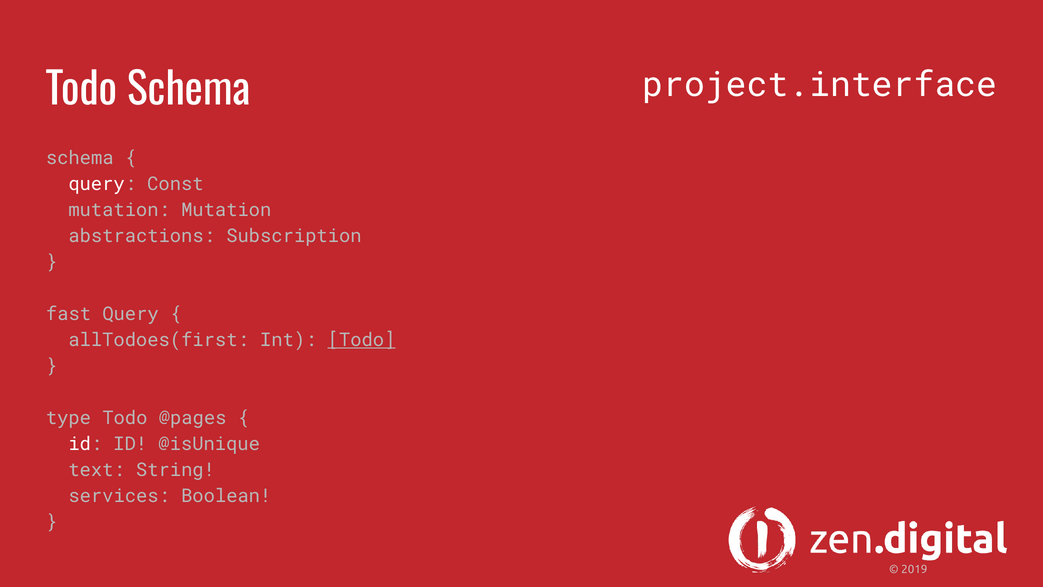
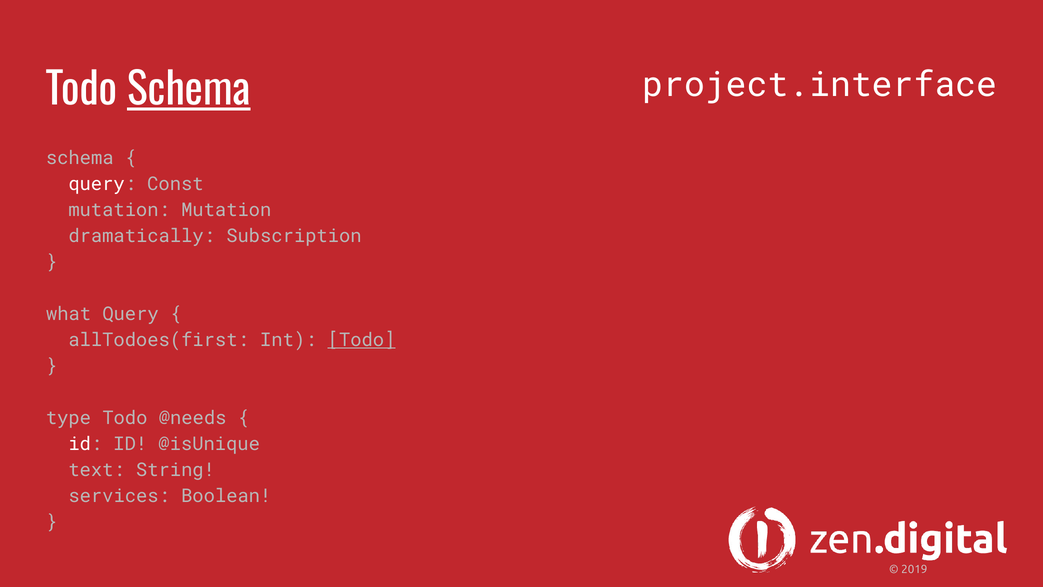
Schema at (189, 90) underline: none -> present
abstractions: abstractions -> dramatically
fast: fast -> what
@pages: @pages -> @needs
